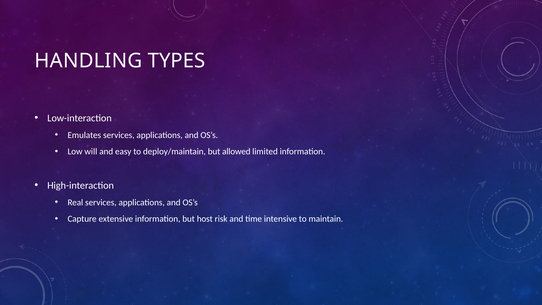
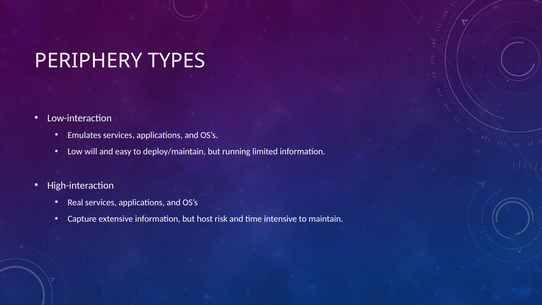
HANDLING: HANDLING -> PERIPHERY
allowed: allowed -> running
